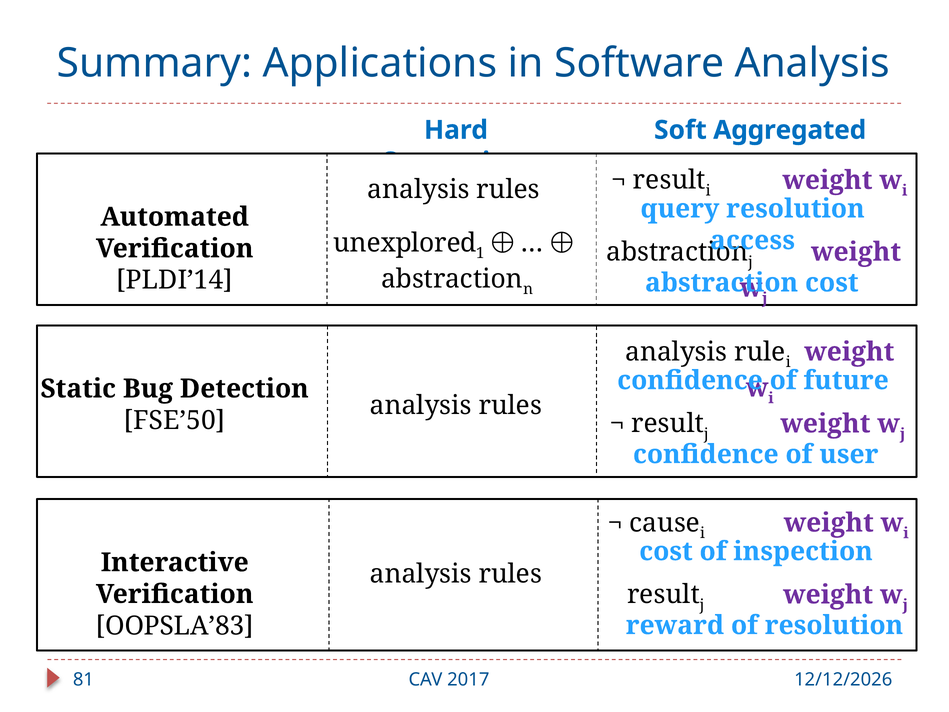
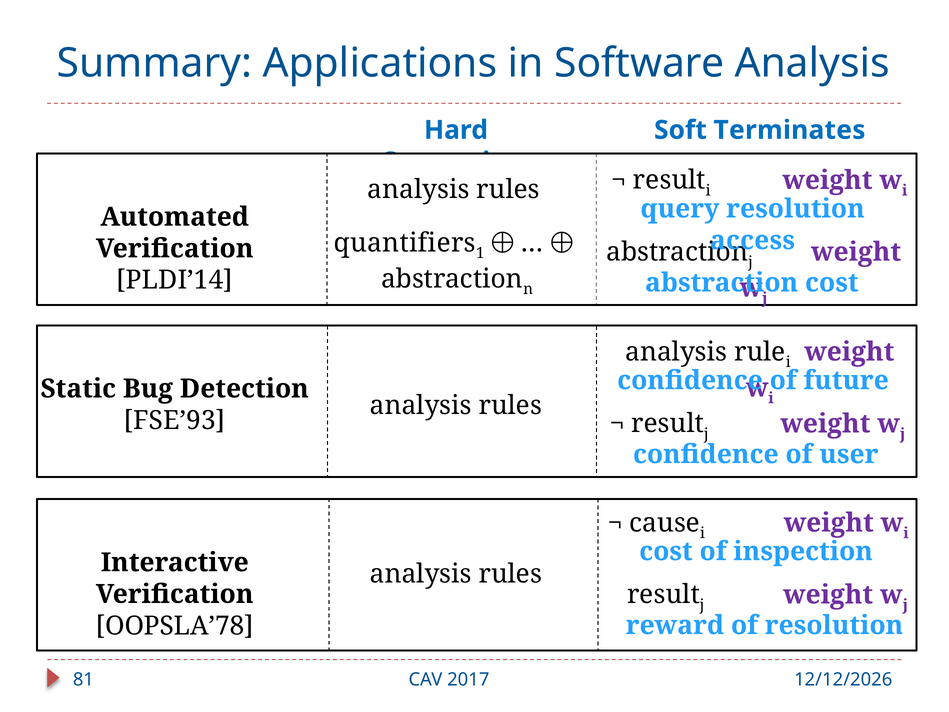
Aggregated: Aggregated -> Terminates
unexplored: unexplored -> quantifiers
FSE’50: FSE’50 -> FSE’93
OOPSLA’83: OOPSLA’83 -> OOPSLA’78
